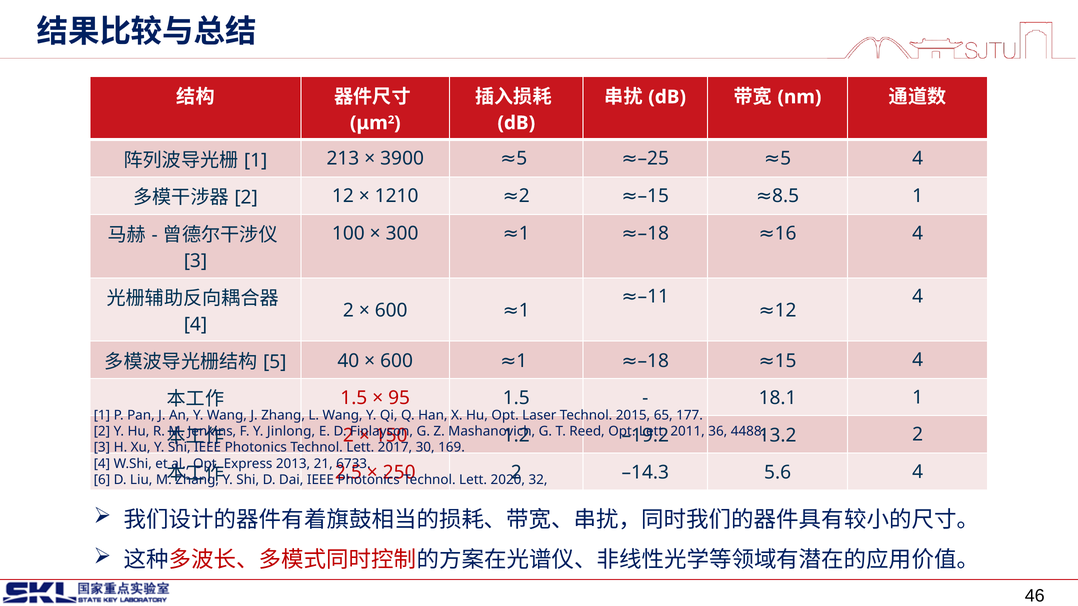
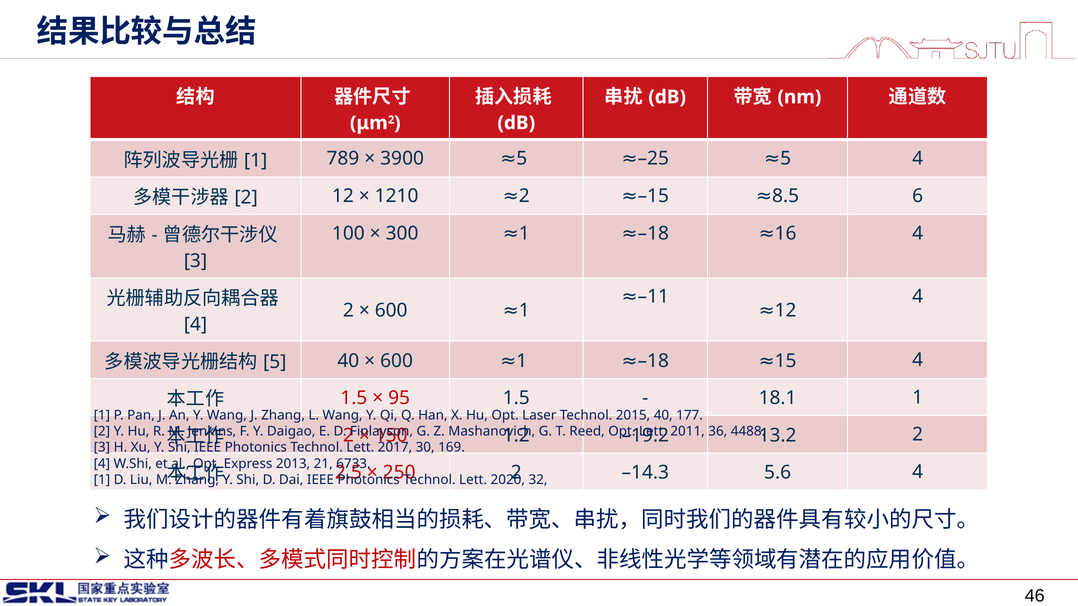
213: 213 -> 789
1 at (918, 196): 1 -> 6
2015 65: 65 -> 40
Jinlong: Jinlong -> Daigao
6 at (102, 480): 6 -> 1
